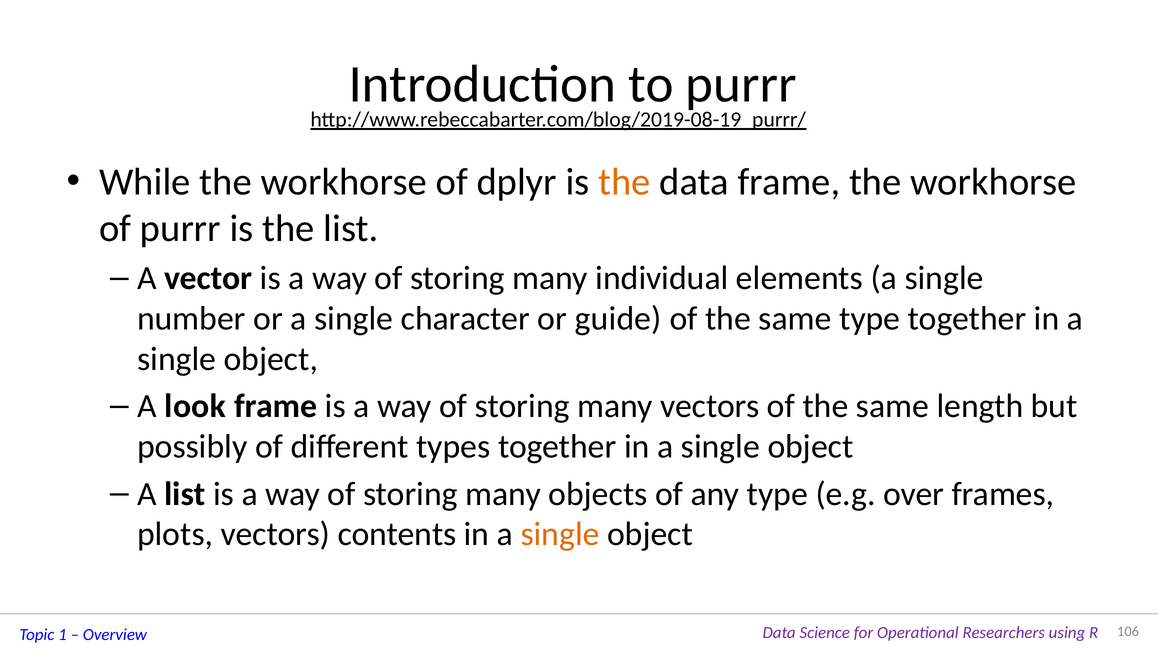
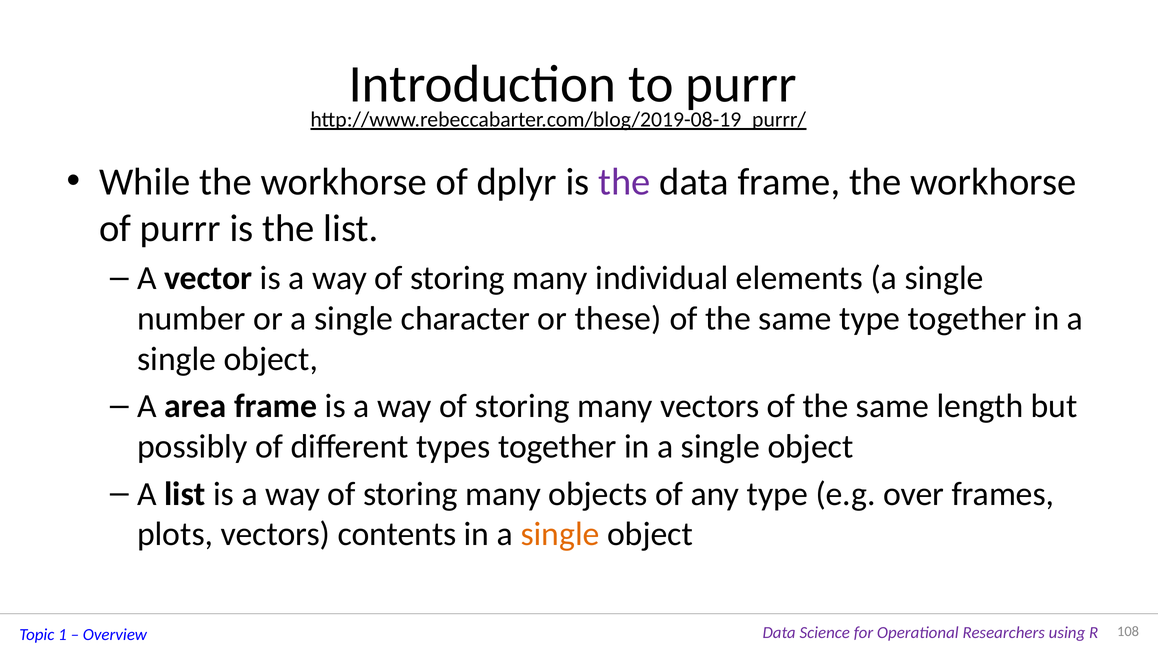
the at (624, 182) colour: orange -> purple
guide: guide -> these
look: look -> area
106: 106 -> 108
